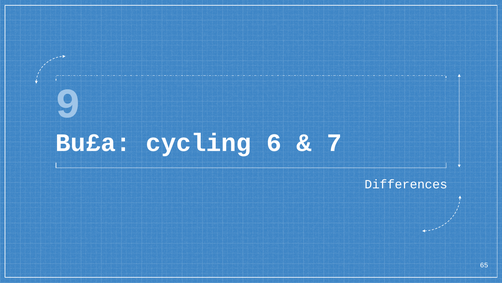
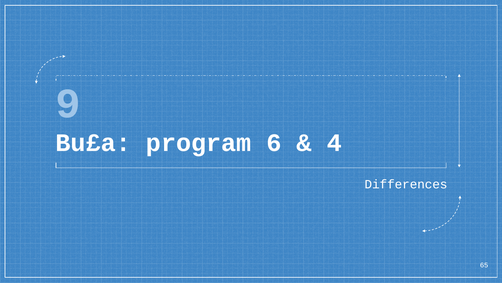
cycling: cycling -> program
7: 7 -> 4
